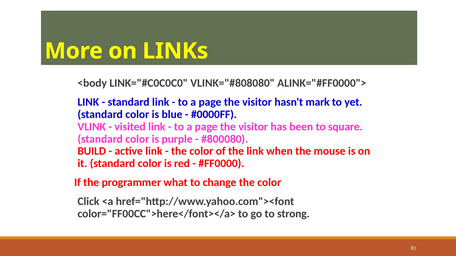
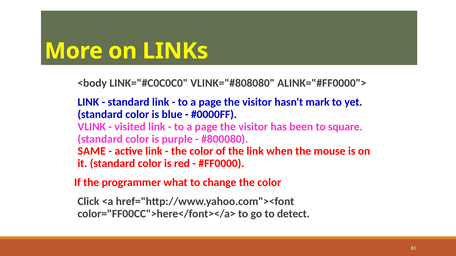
BUILD: BUILD -> SAME
strong: strong -> detect
